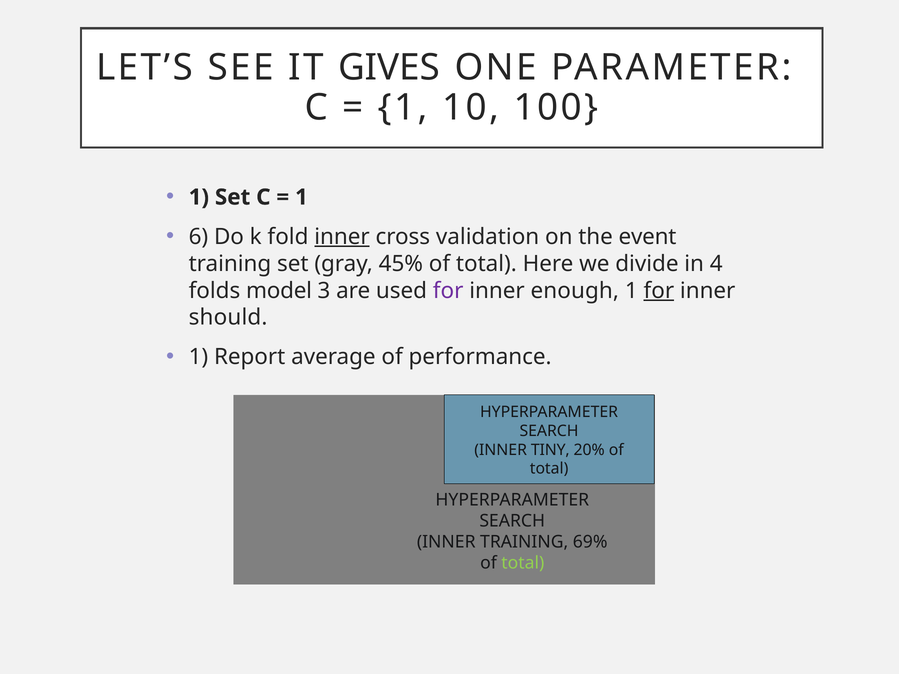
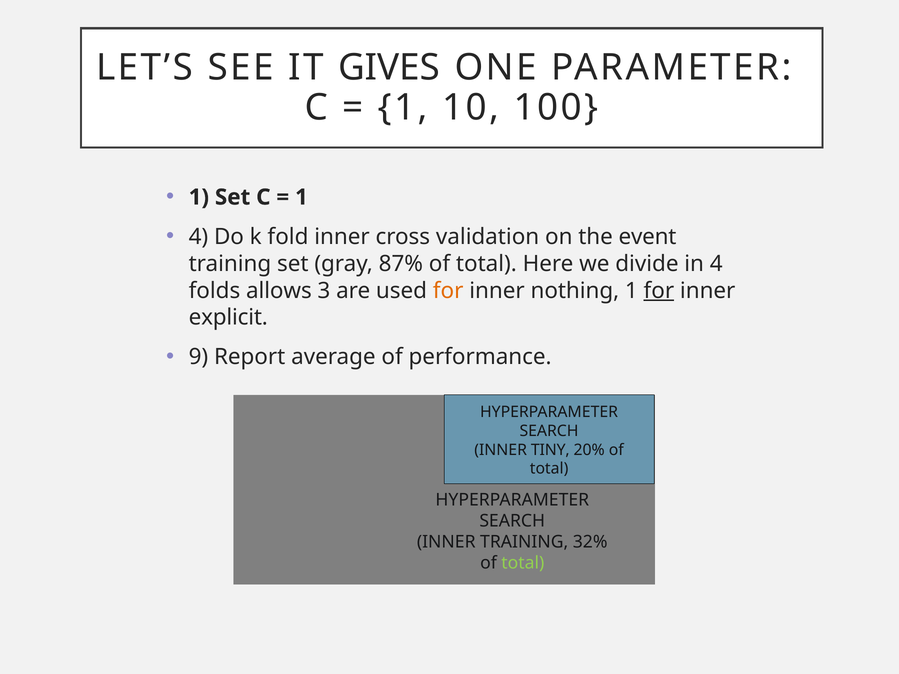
6 at (198, 237): 6 -> 4
inner at (342, 237) underline: present -> none
45%: 45% -> 87%
model: model -> allows
for at (448, 291) colour: purple -> orange
enough: enough -> nothing
should: should -> explicit
1 at (198, 357): 1 -> 9
69%: 69% -> 32%
